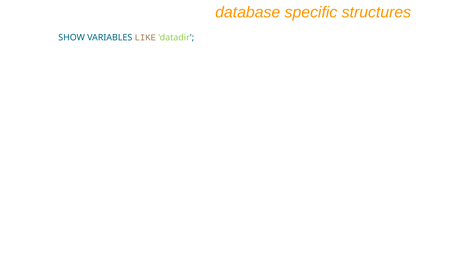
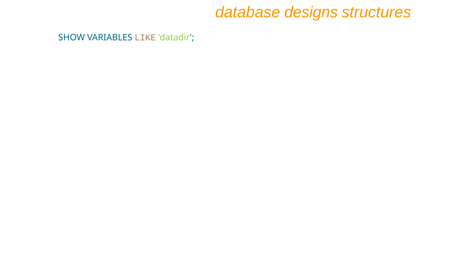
specific: specific -> designs
